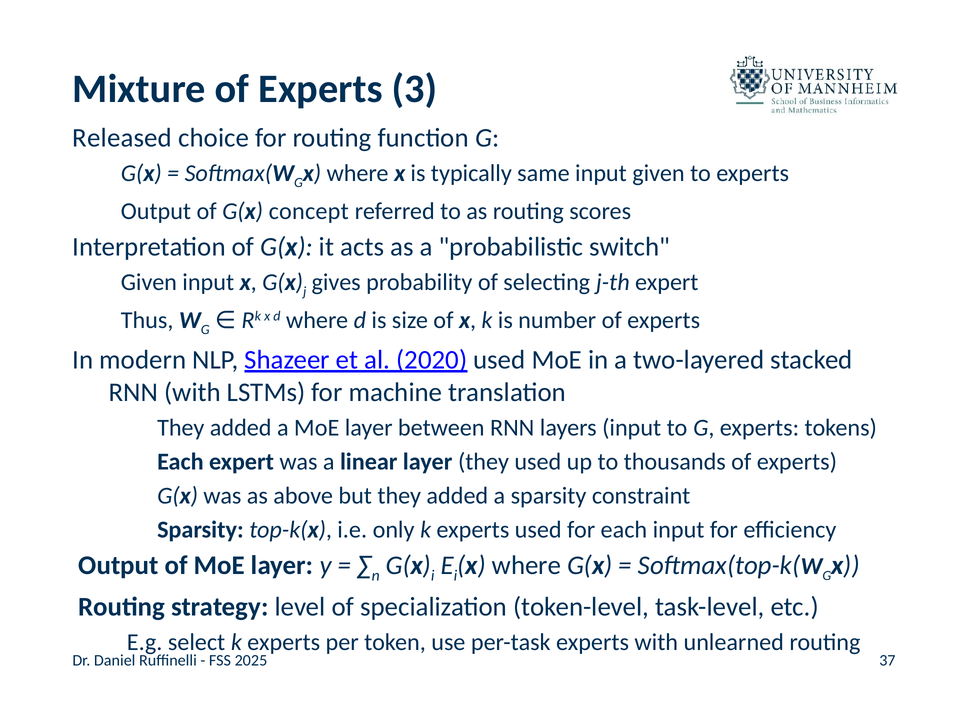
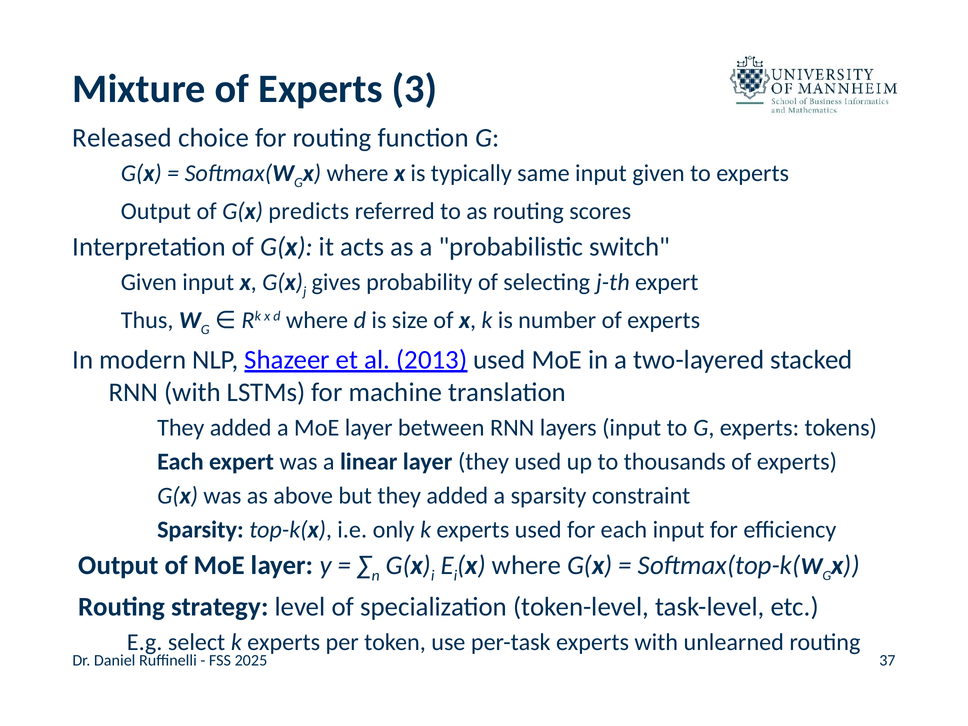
concept: concept -> predicts
2020: 2020 -> 2013
